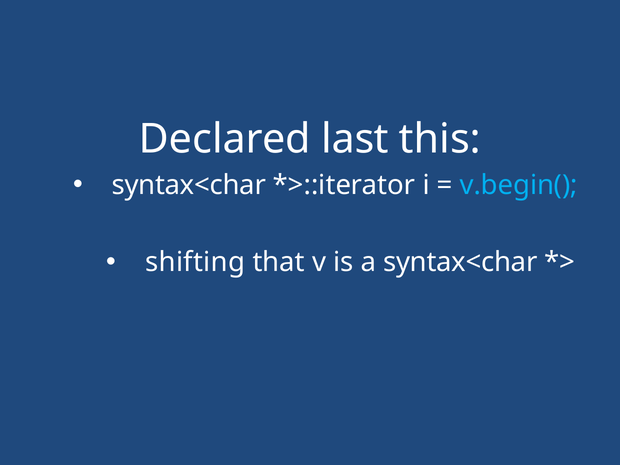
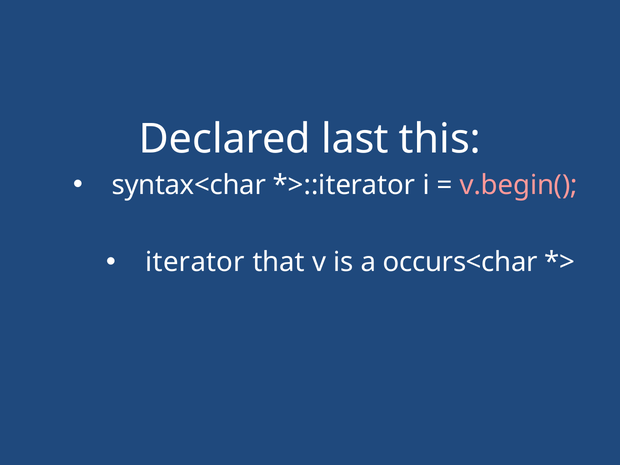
v.begin( colour: light blue -> pink
shifting: shifting -> iterator
a syntax<char: syntax<char -> occurs<char
